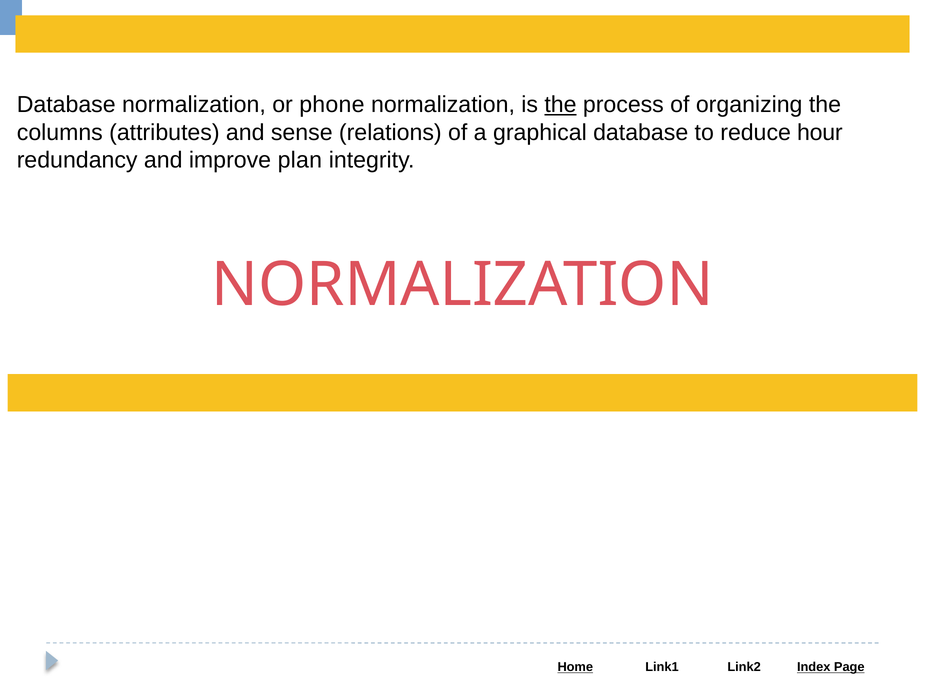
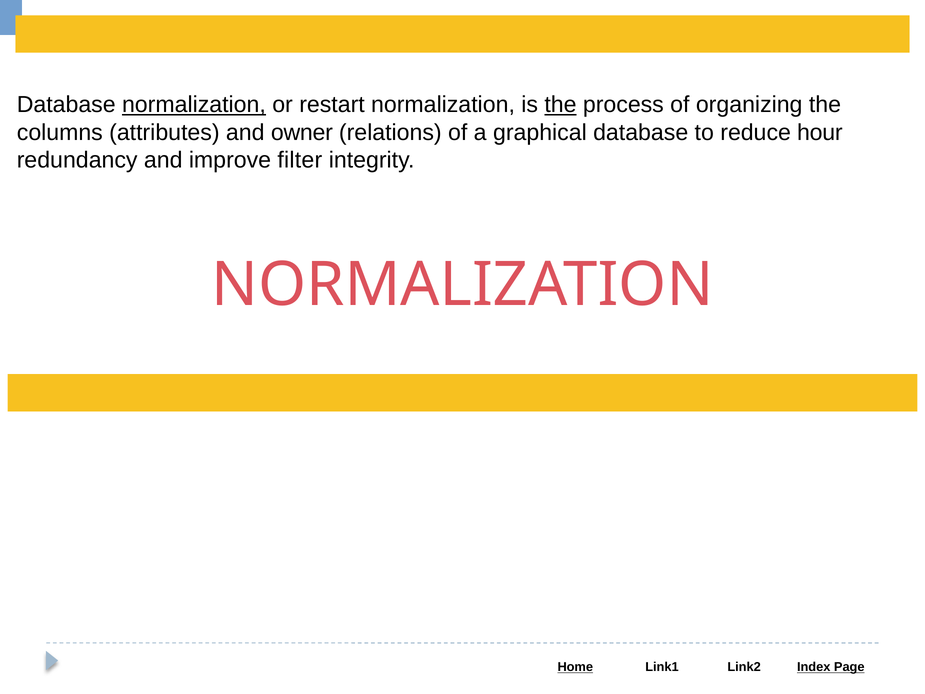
normalization at (194, 105) underline: none -> present
phone: phone -> restart
sense: sense -> owner
plan: plan -> filter
